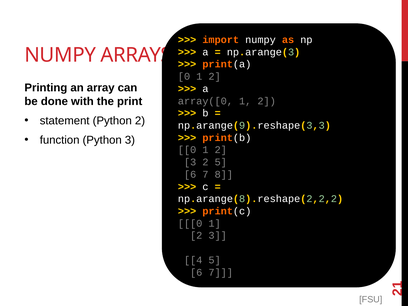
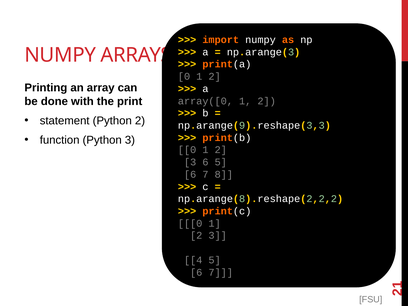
3 2: 2 -> 6
